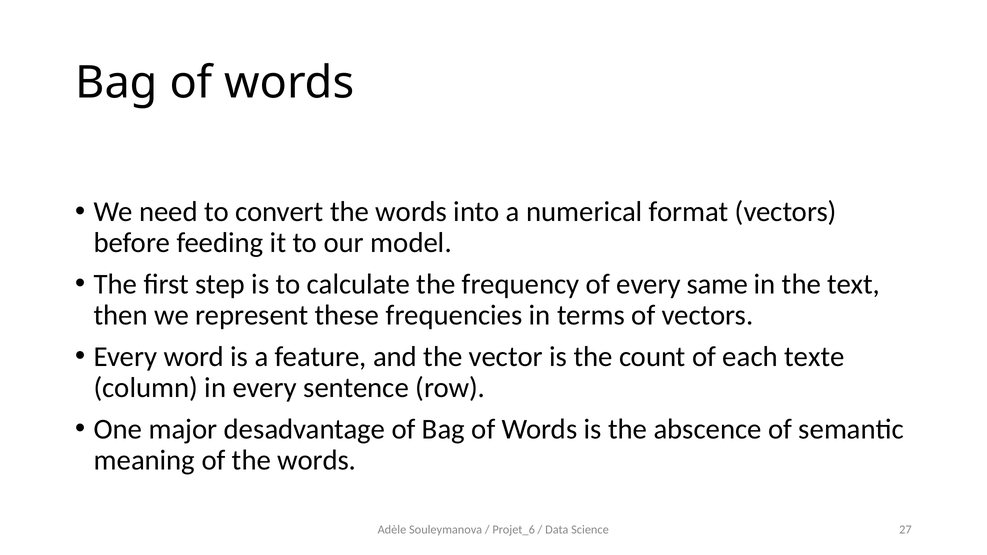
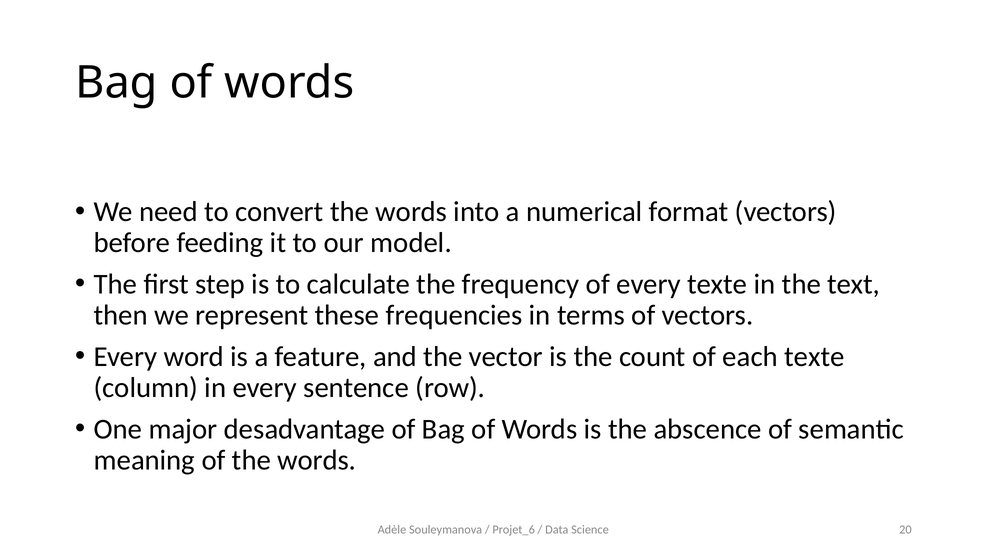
every same: same -> texte
27: 27 -> 20
